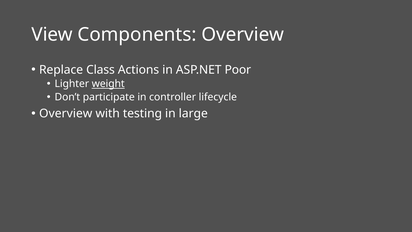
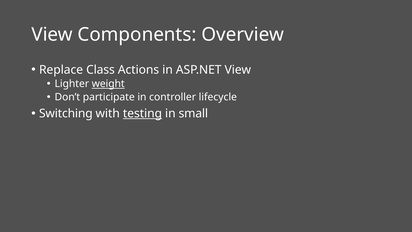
ASP.NET Poor: Poor -> View
Overview at (66, 113): Overview -> Switching
testing underline: none -> present
large: large -> small
